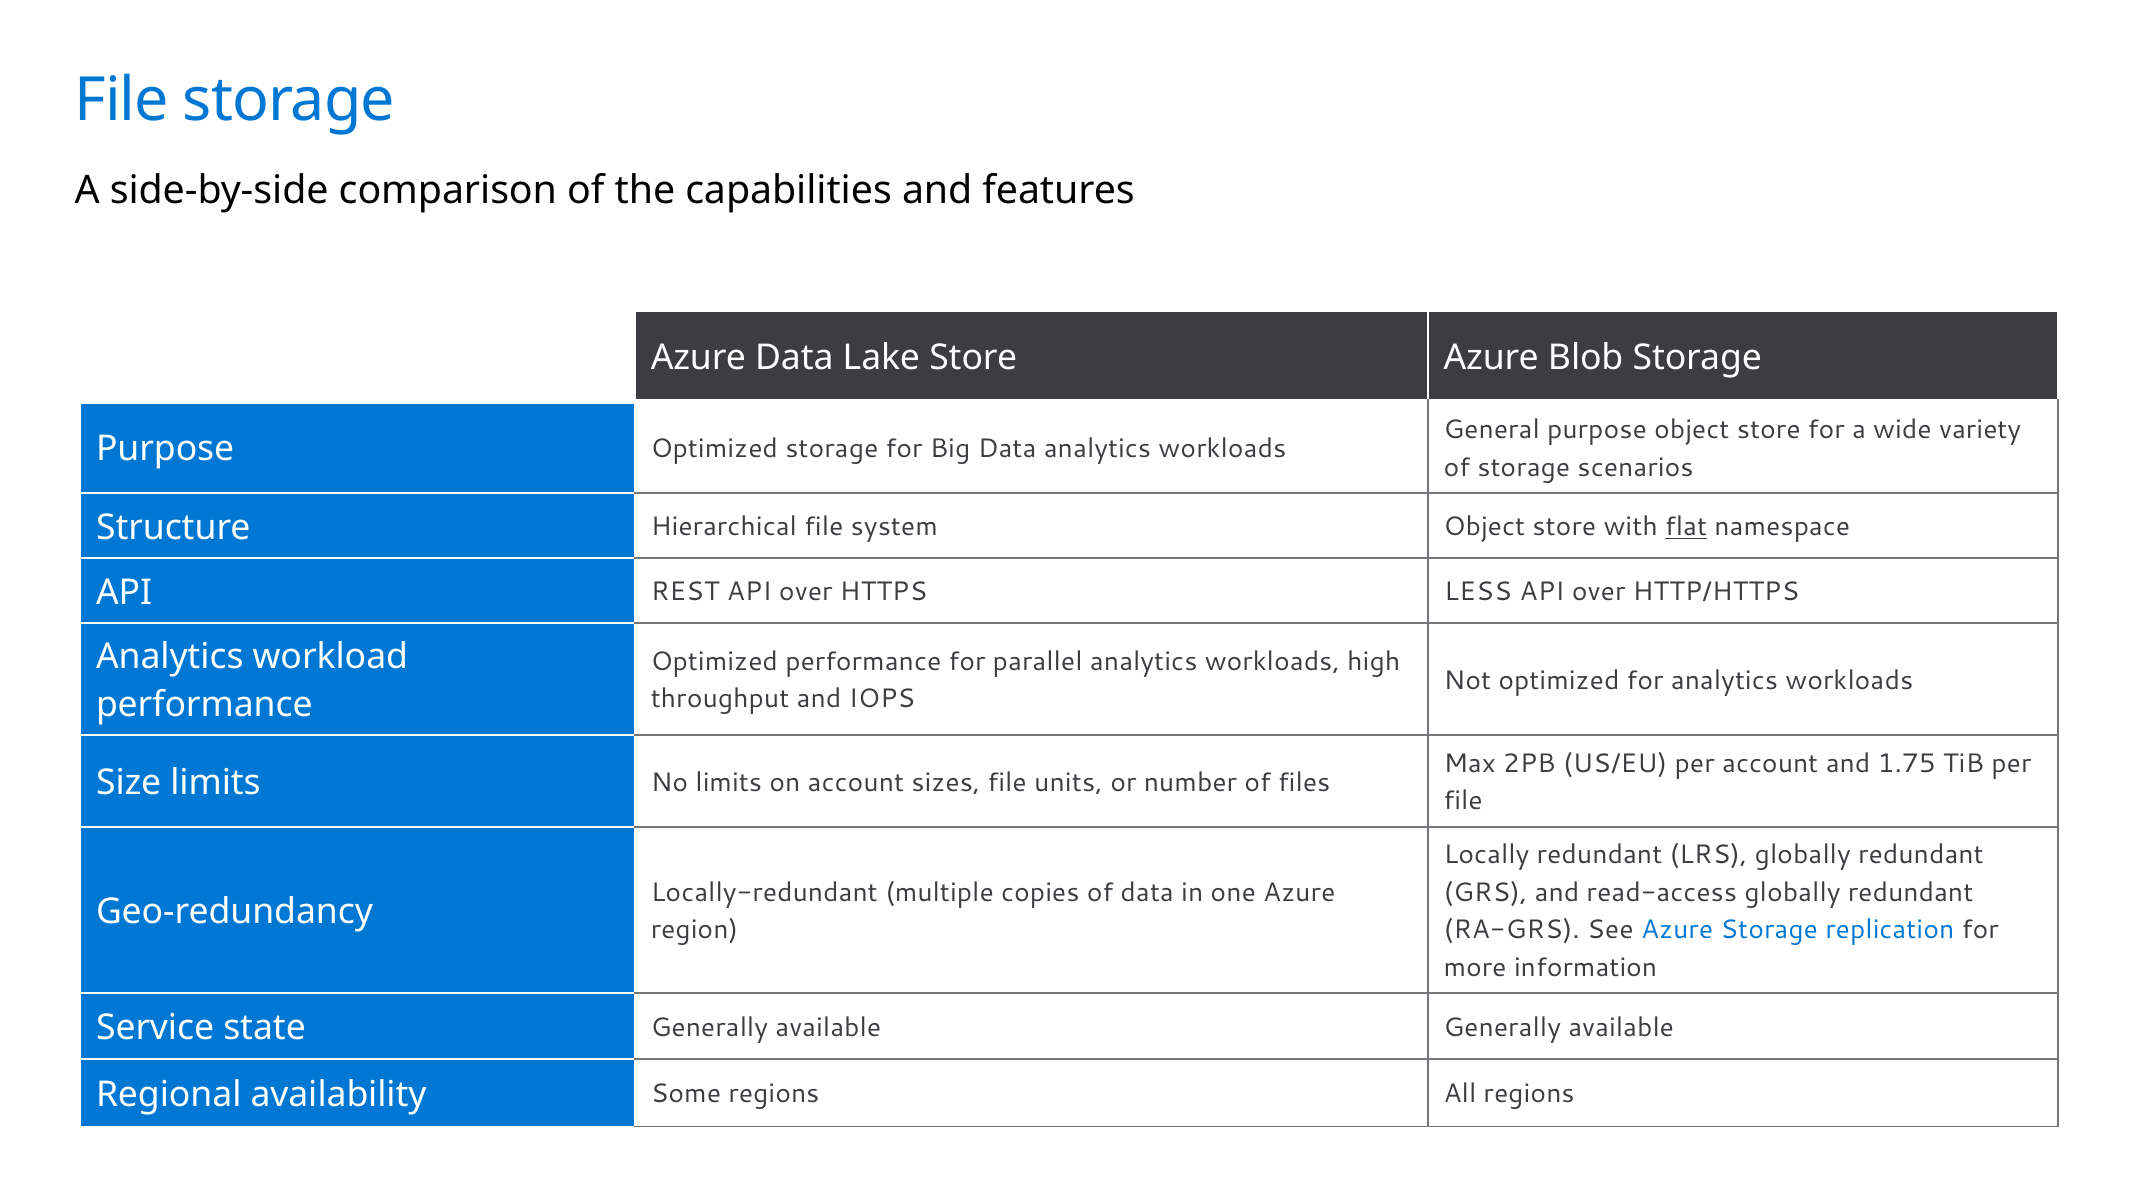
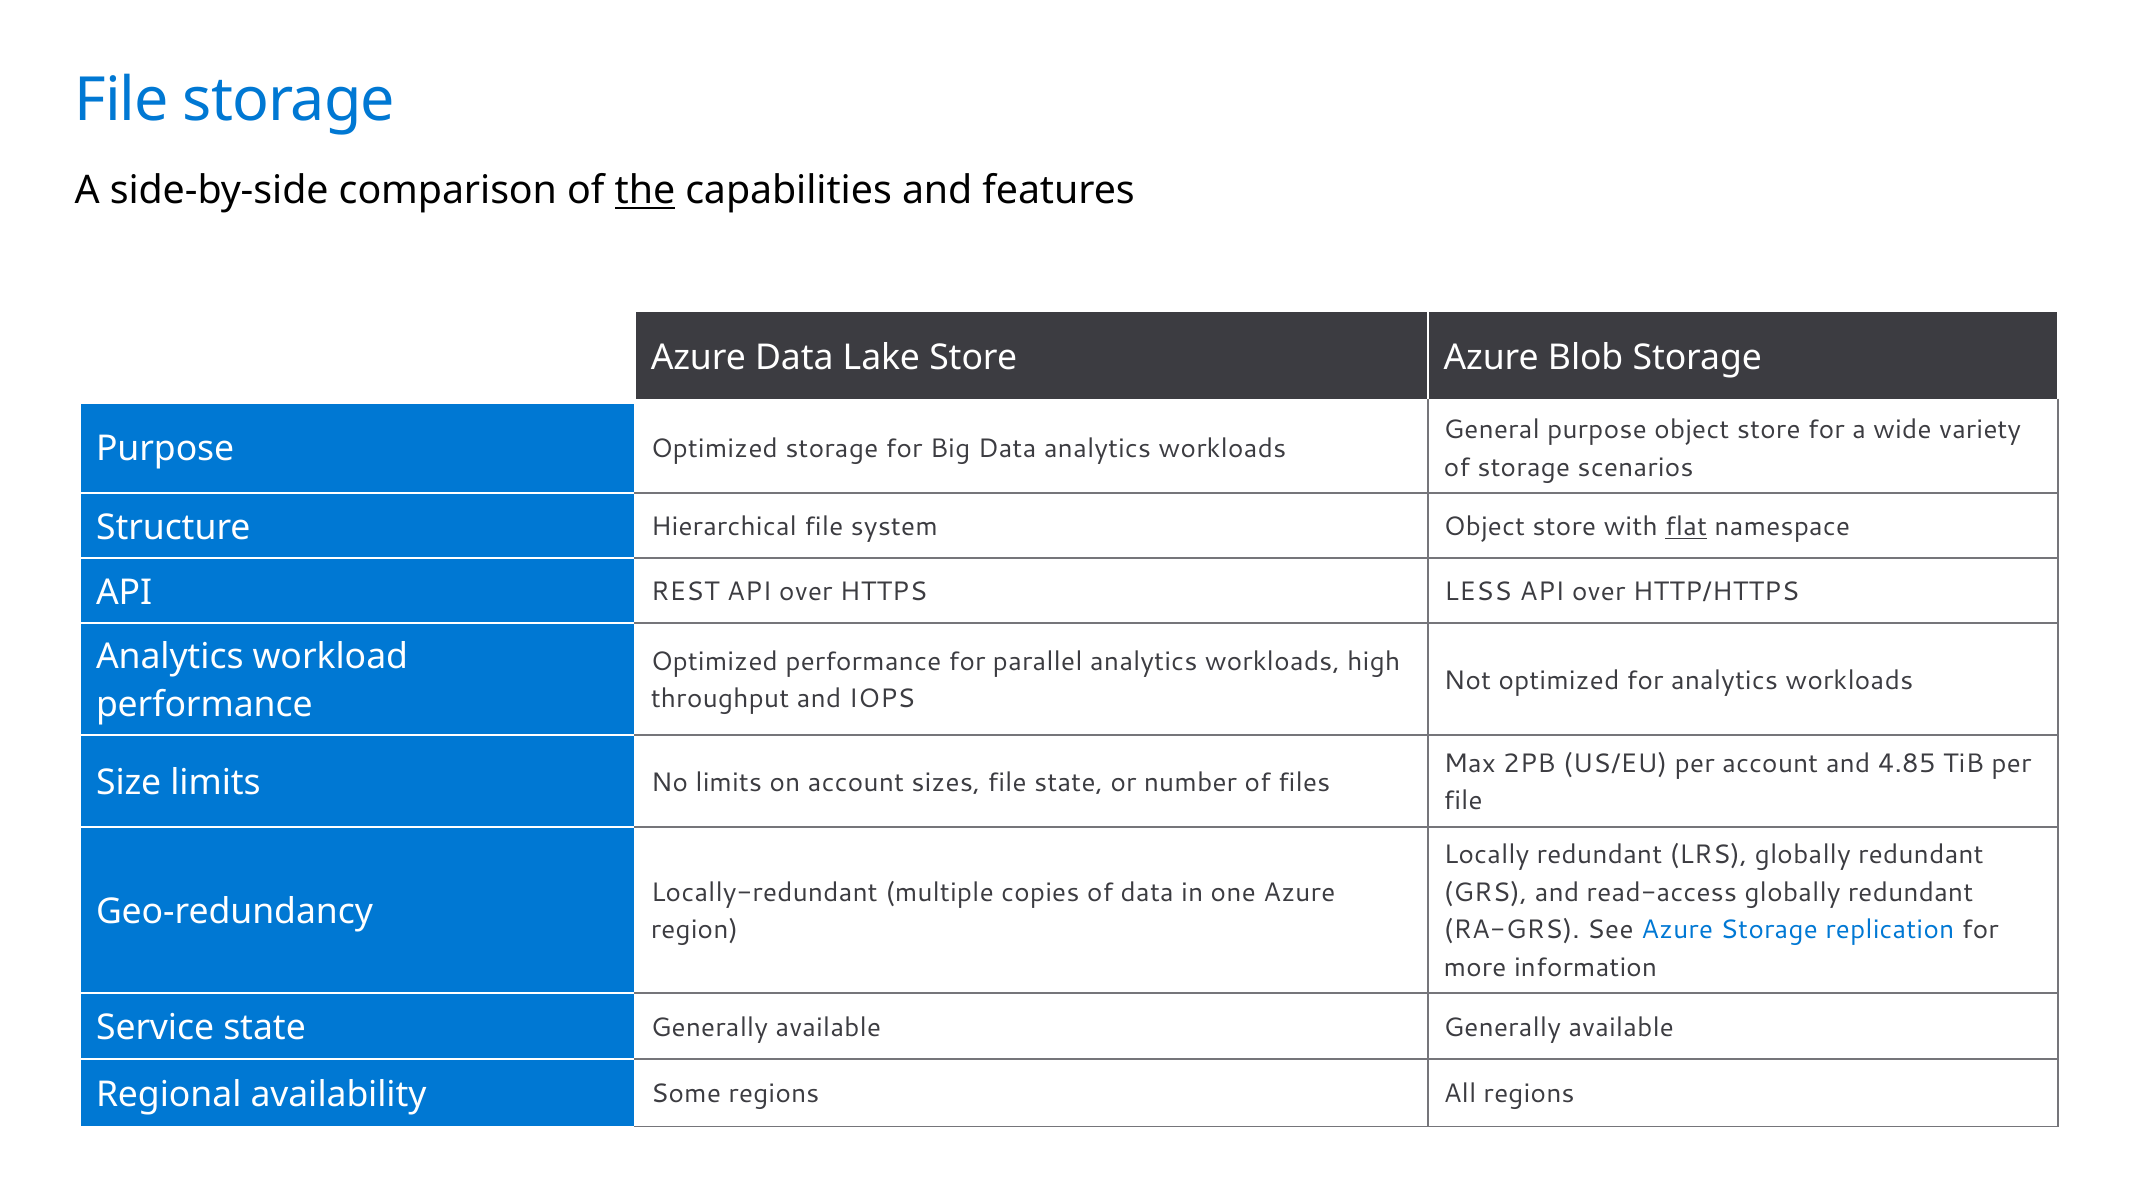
the underline: none -> present
1.75: 1.75 -> 4.85
file units: units -> state
